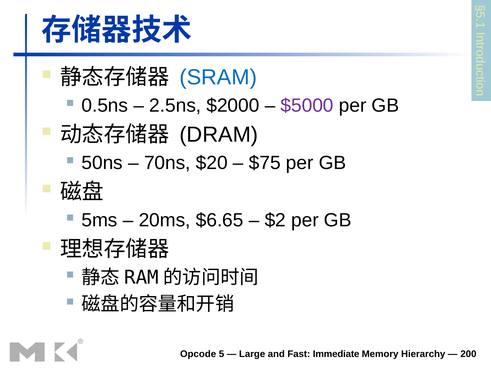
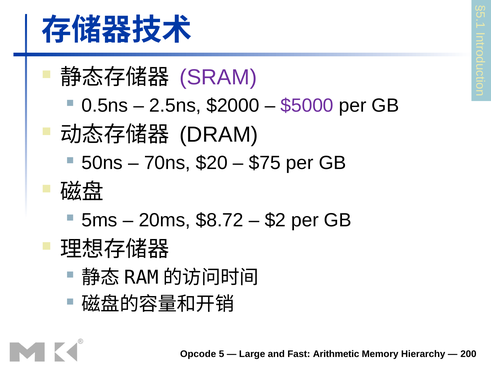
SRAM colour: blue -> purple
$6.65: $6.65 -> $8.72
Immediate: Immediate -> Arithmetic
